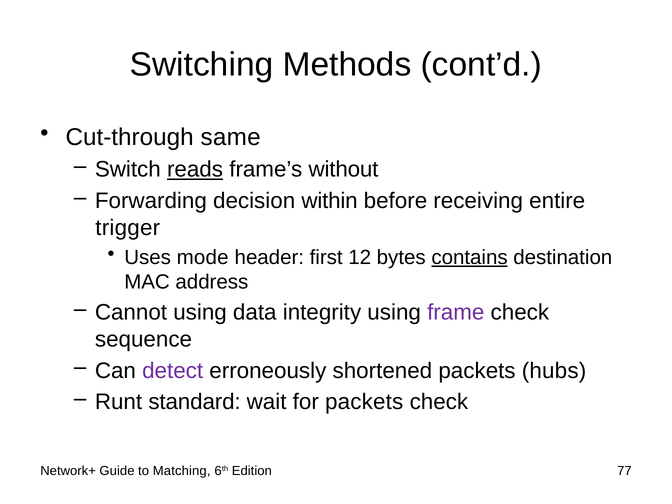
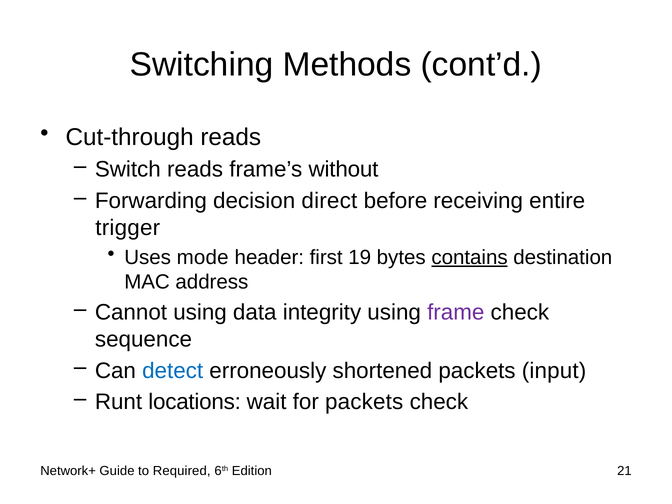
Cut-through same: same -> reads
reads at (195, 170) underline: present -> none
within: within -> direct
12: 12 -> 19
detect colour: purple -> blue
hubs: hubs -> input
standard: standard -> locations
Matching: Matching -> Required
77: 77 -> 21
